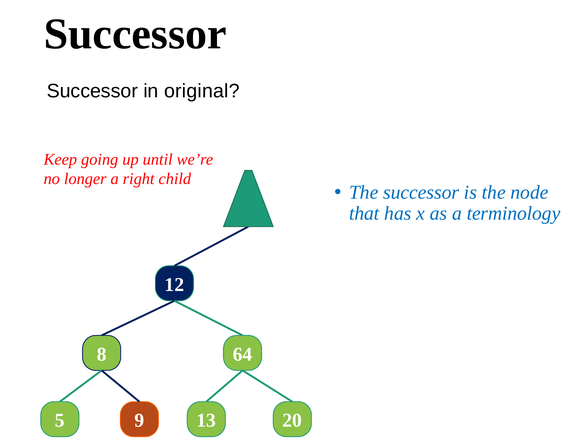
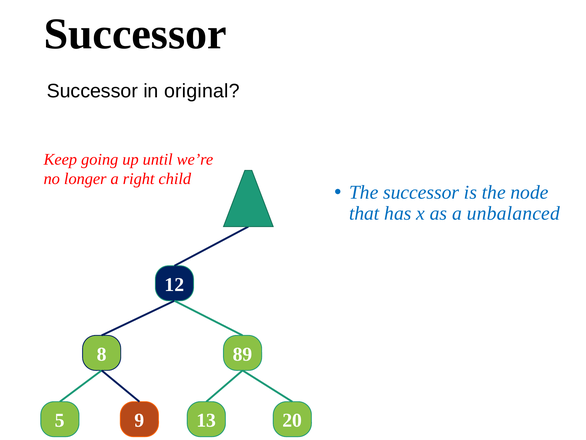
terminology: terminology -> unbalanced
64: 64 -> 89
